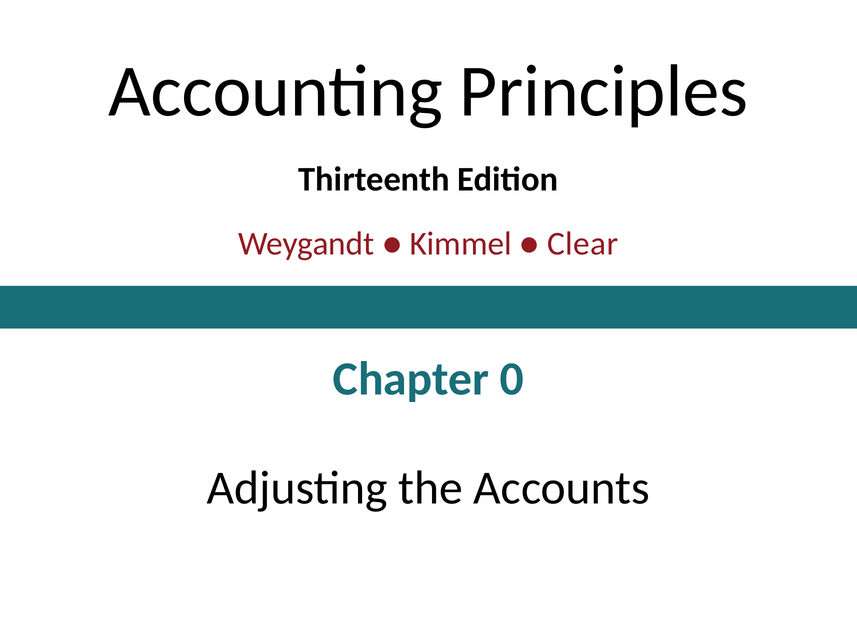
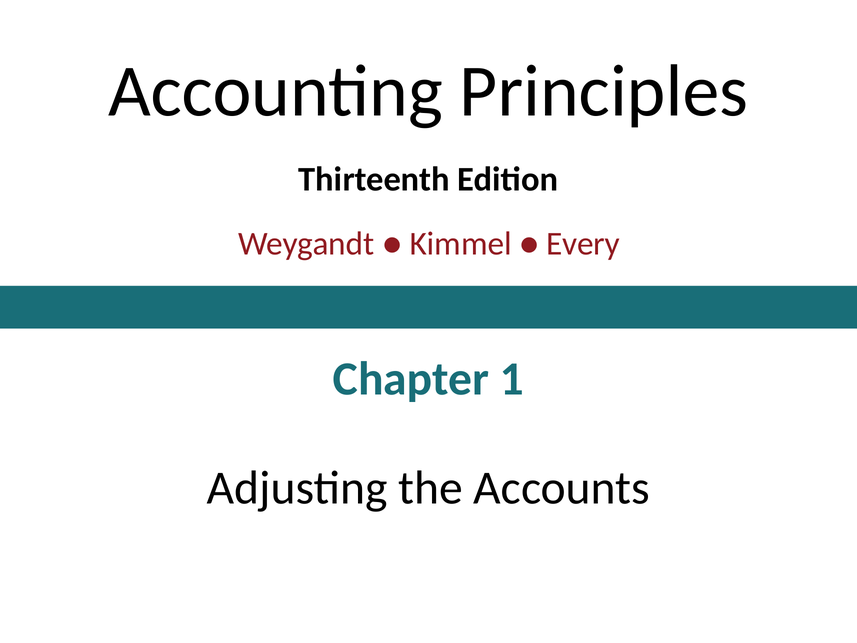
Clear: Clear -> Every
0: 0 -> 1
